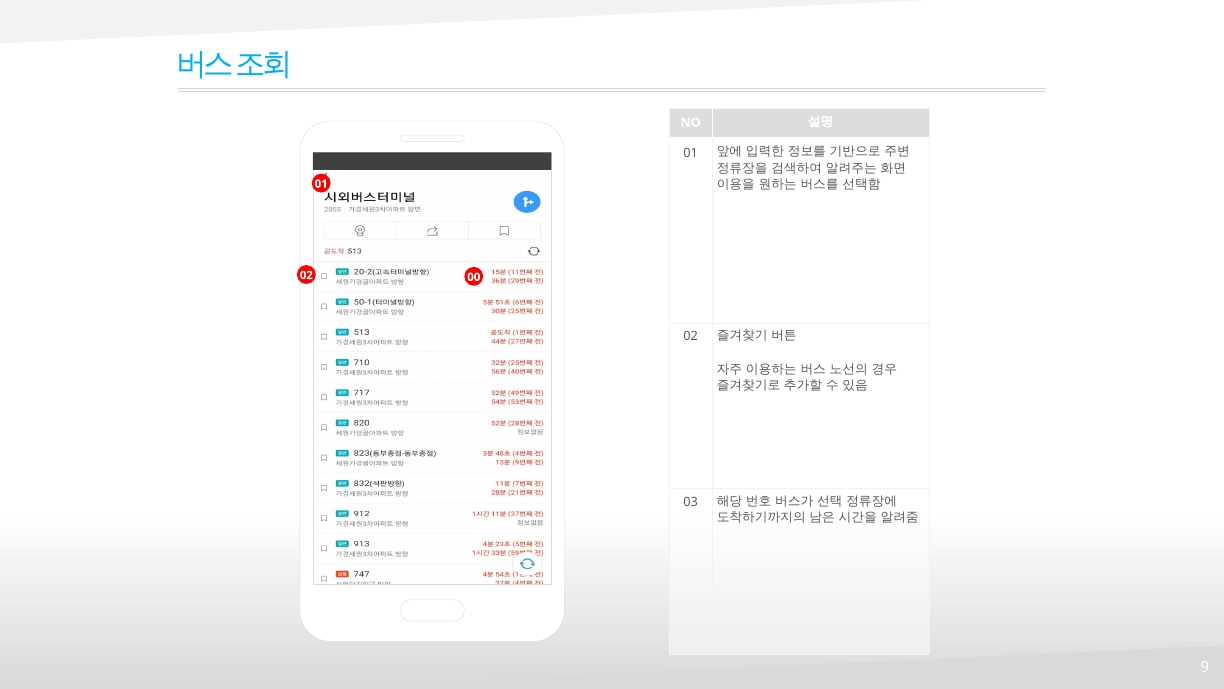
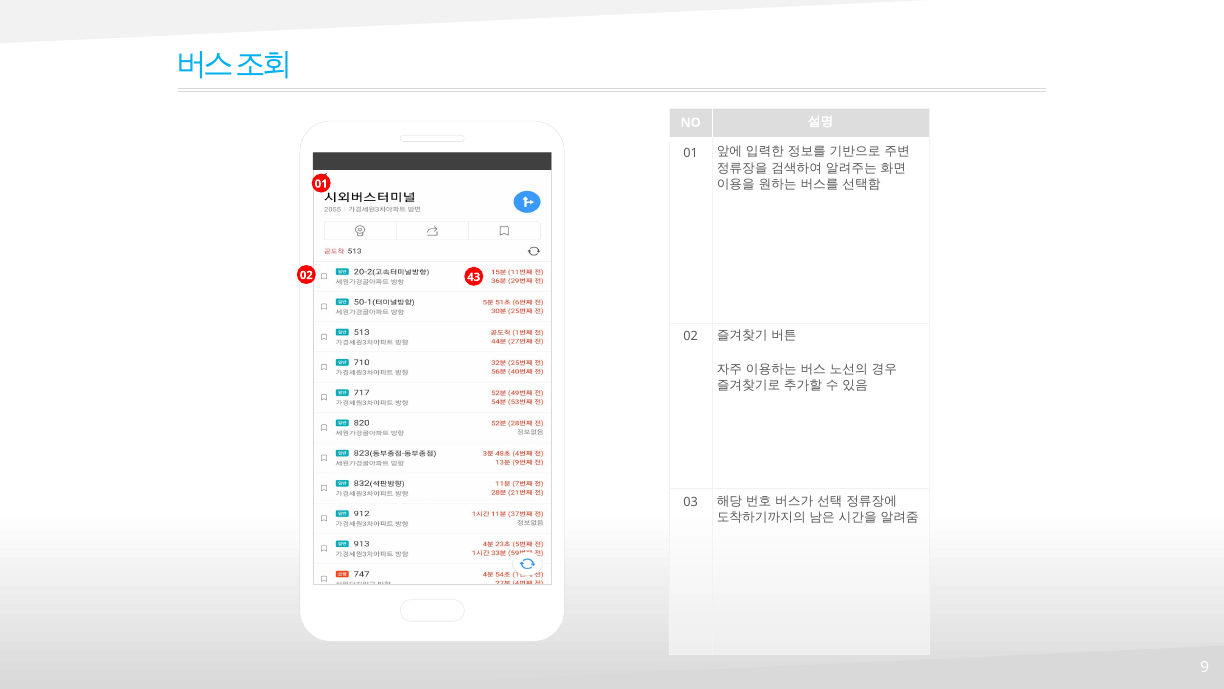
00: 00 -> 43
